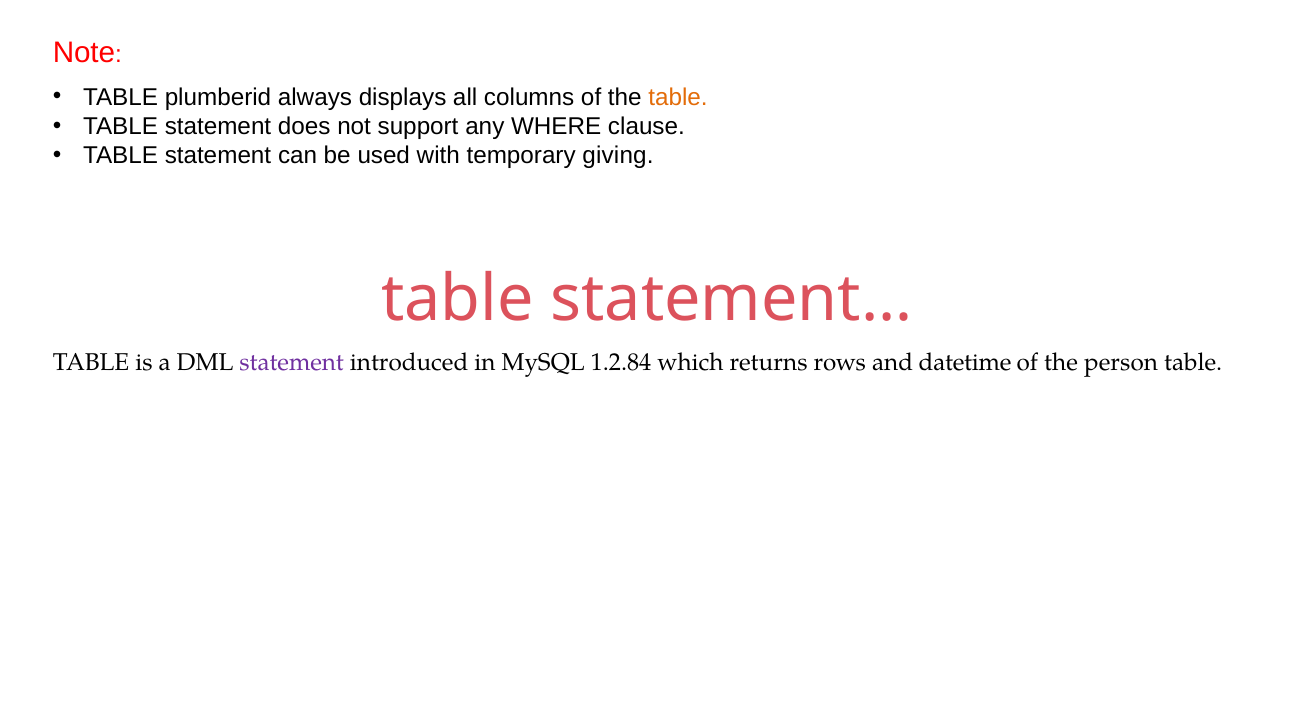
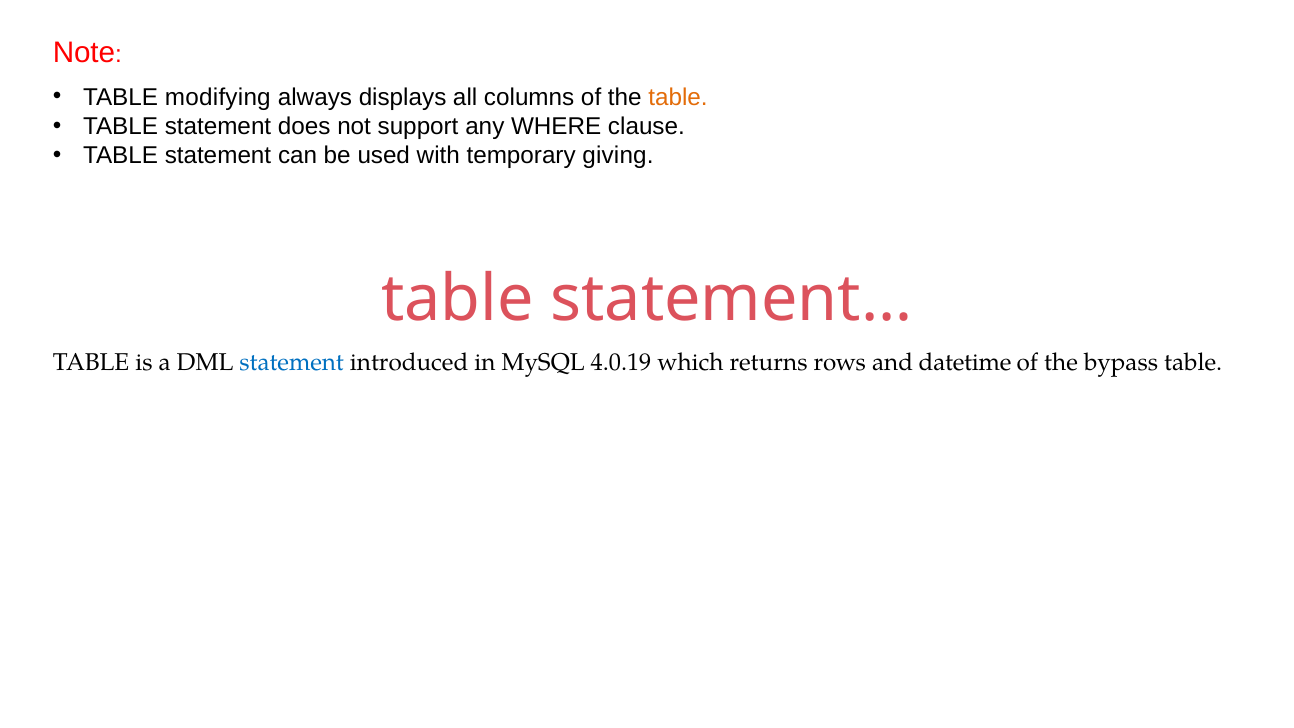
plumberid: plumberid -> modifying
statement at (292, 362) colour: purple -> blue
1.2.84: 1.2.84 -> 4.0.19
person: person -> bypass
